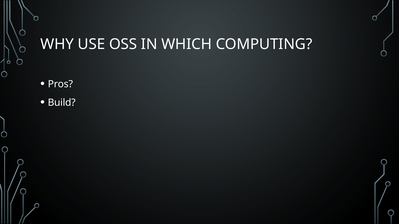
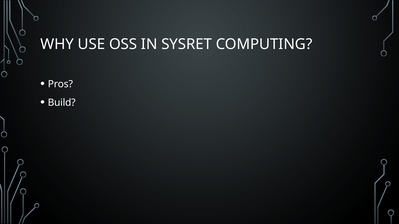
WHICH: WHICH -> SYSRET
